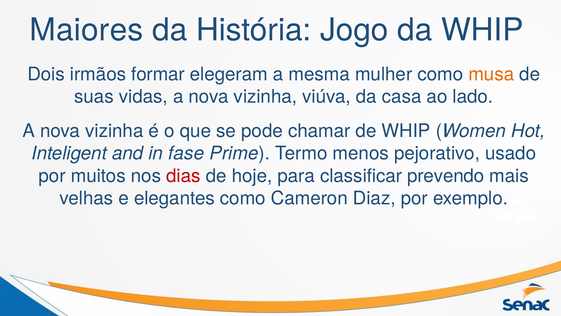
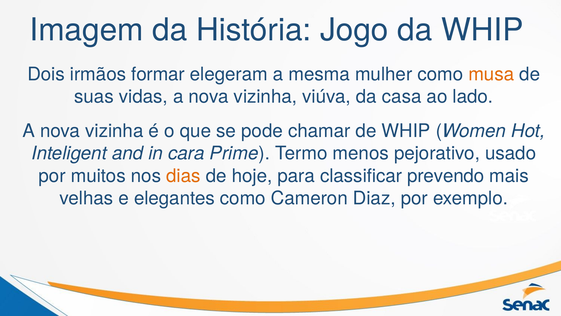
Maiores: Maiores -> Imagem
fase: fase -> cara
dias colour: red -> orange
